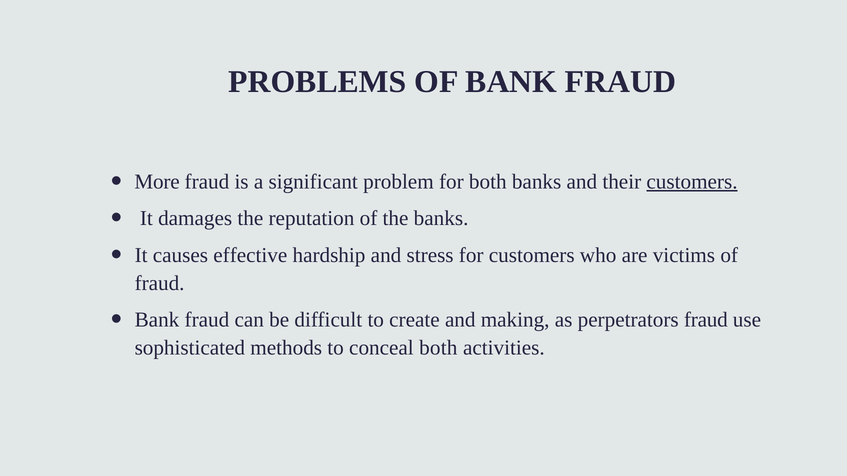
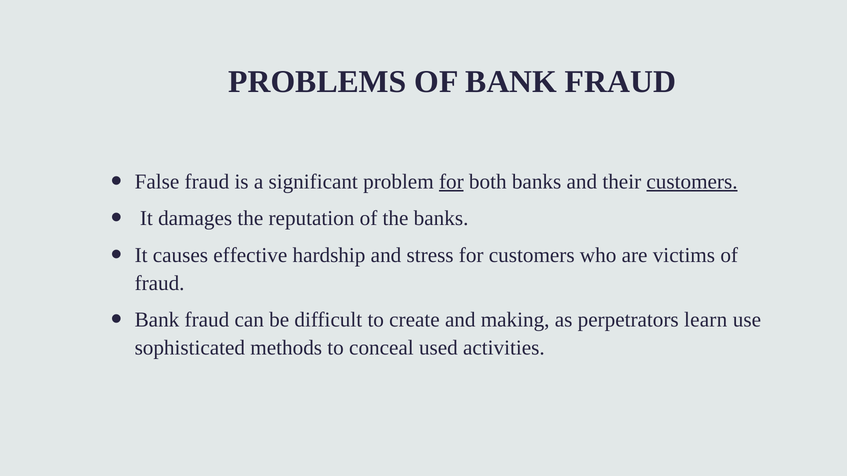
More: More -> False
for at (451, 182) underline: none -> present
perpetrators fraud: fraud -> learn
conceal both: both -> used
